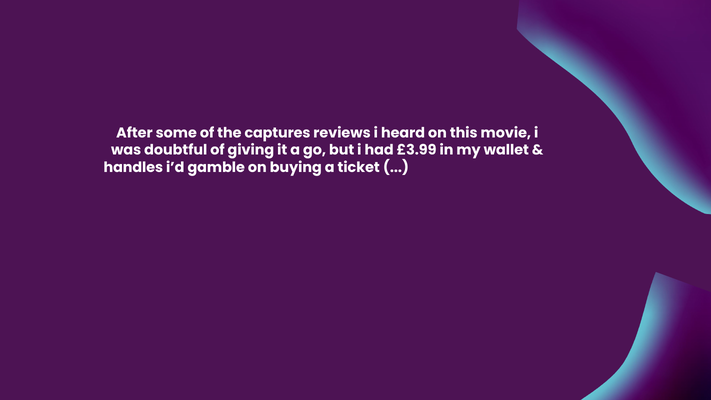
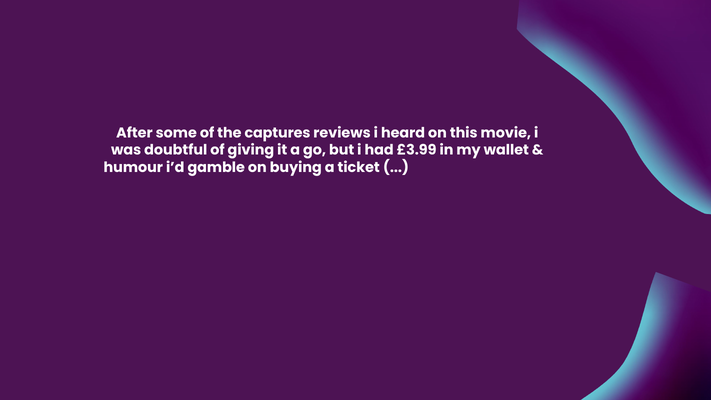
handles at (133, 167): handles -> humour
